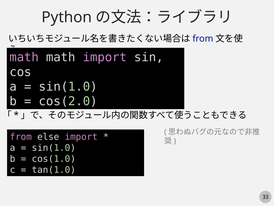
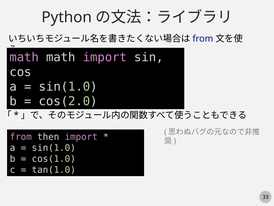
else: else -> then
